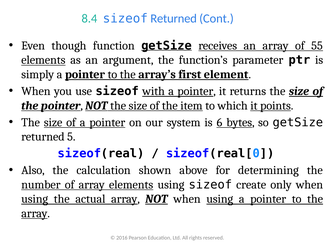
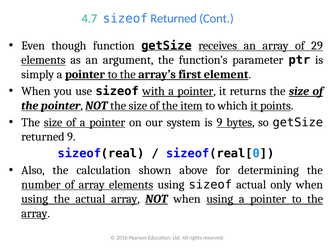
8.4: 8.4 -> 4.7
55: 55 -> 29
is 6: 6 -> 9
returned 5: 5 -> 9
sizeof create: create -> actual
